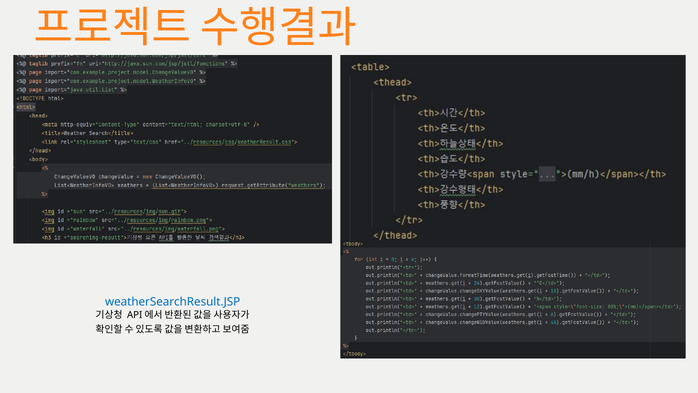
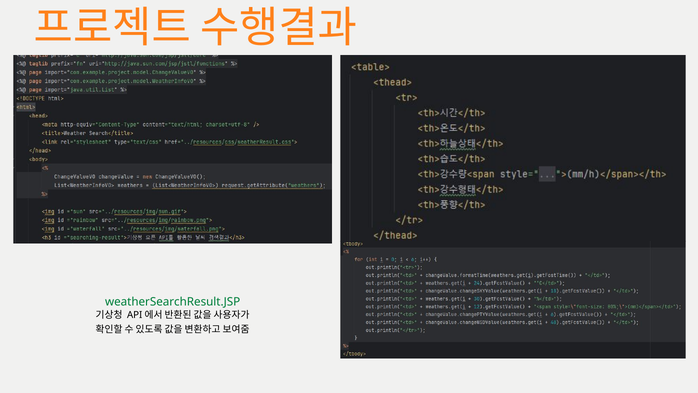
weatherSearchResult.JSP colour: blue -> green
